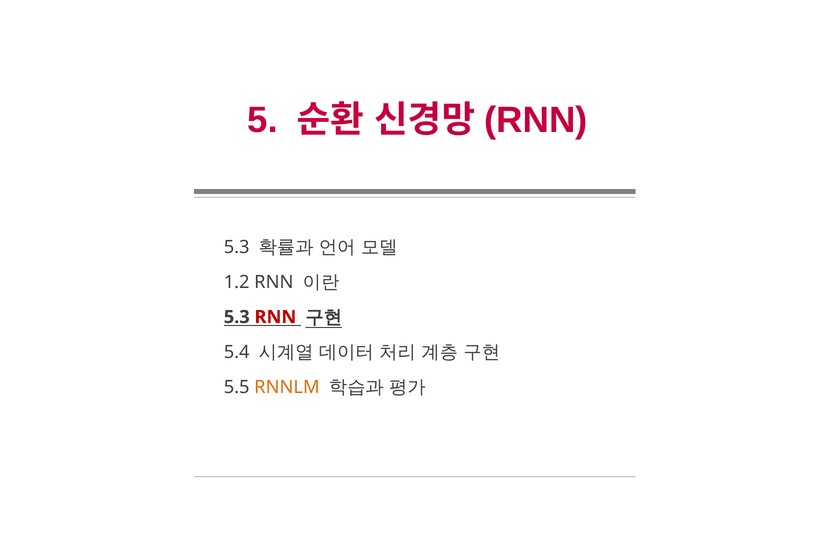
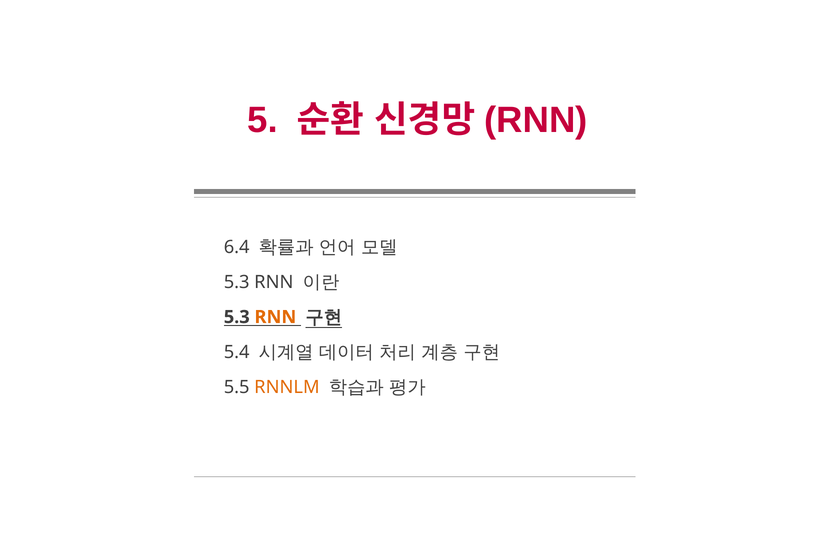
5.3 at (237, 247): 5.3 -> 6.4
1.2 at (237, 282): 1.2 -> 5.3
RNN at (275, 317) colour: red -> orange
